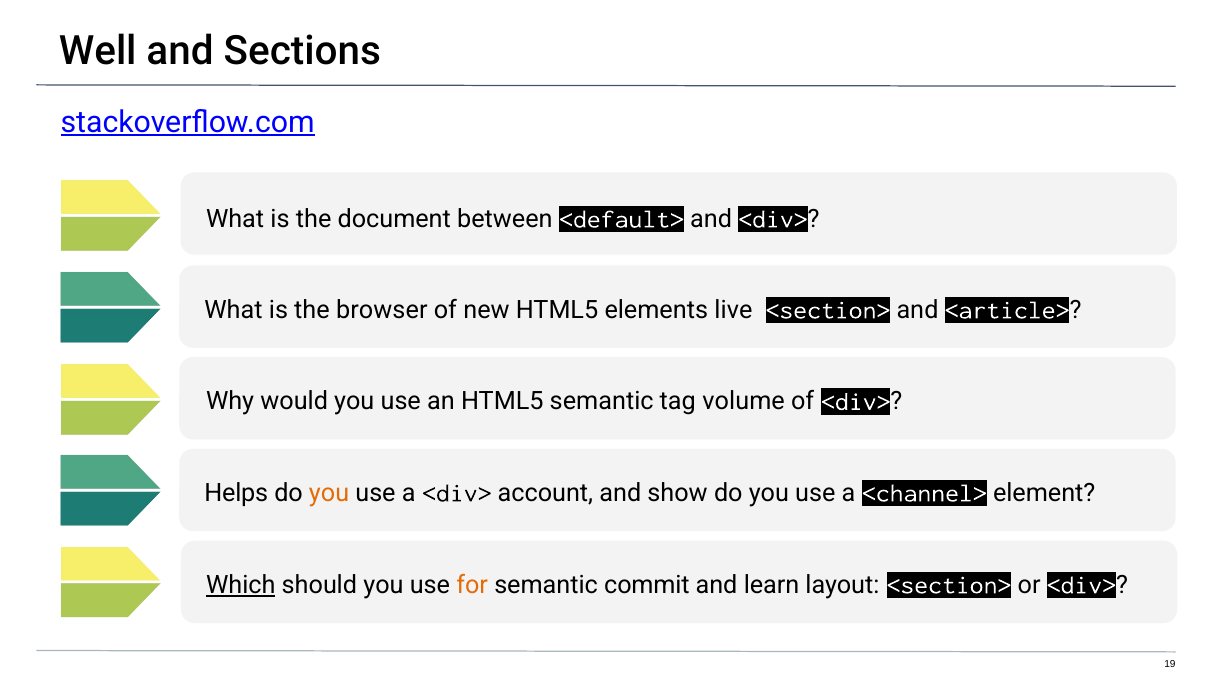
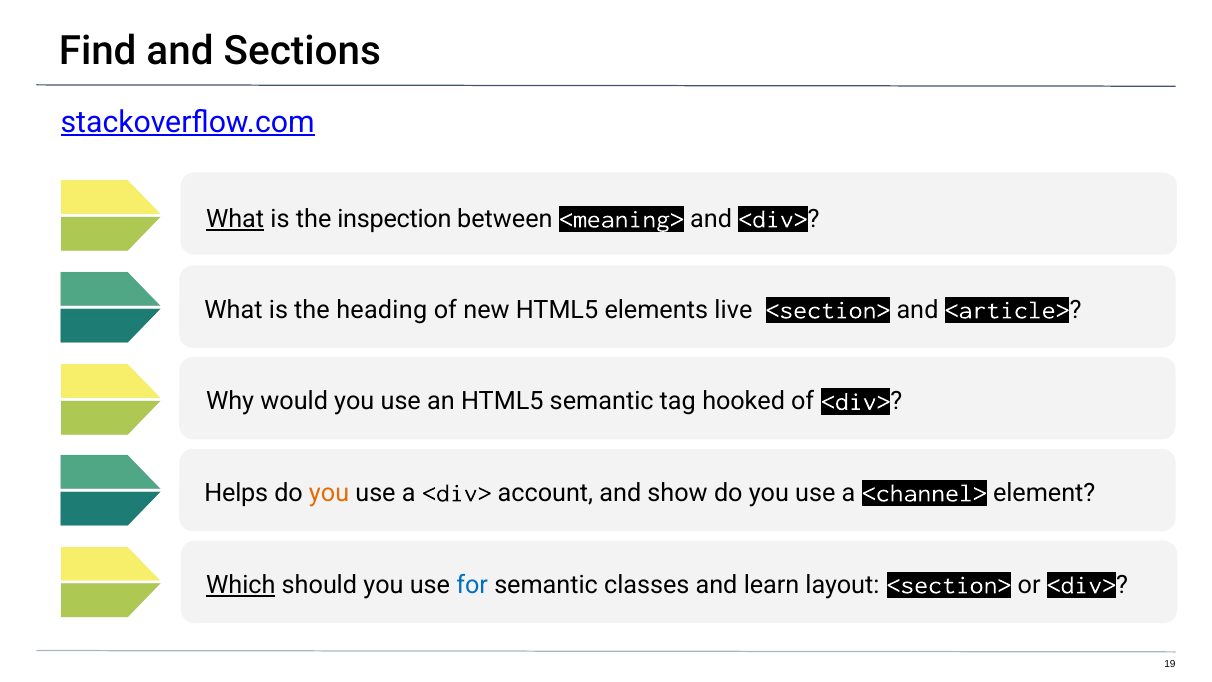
Well: Well -> Find
What at (235, 219) underline: none -> present
document: document -> inspection
<default>: <default> -> <meaning>
browser: browser -> heading
volume: volume -> hooked
for colour: orange -> blue
commit: commit -> classes
